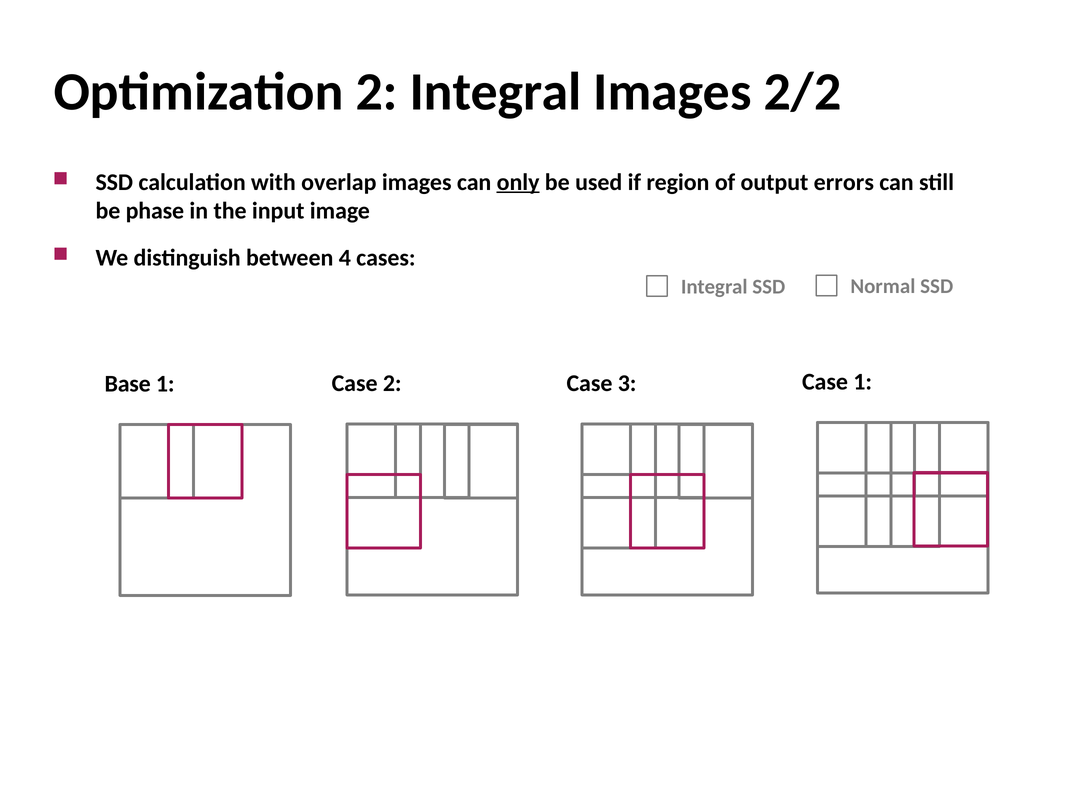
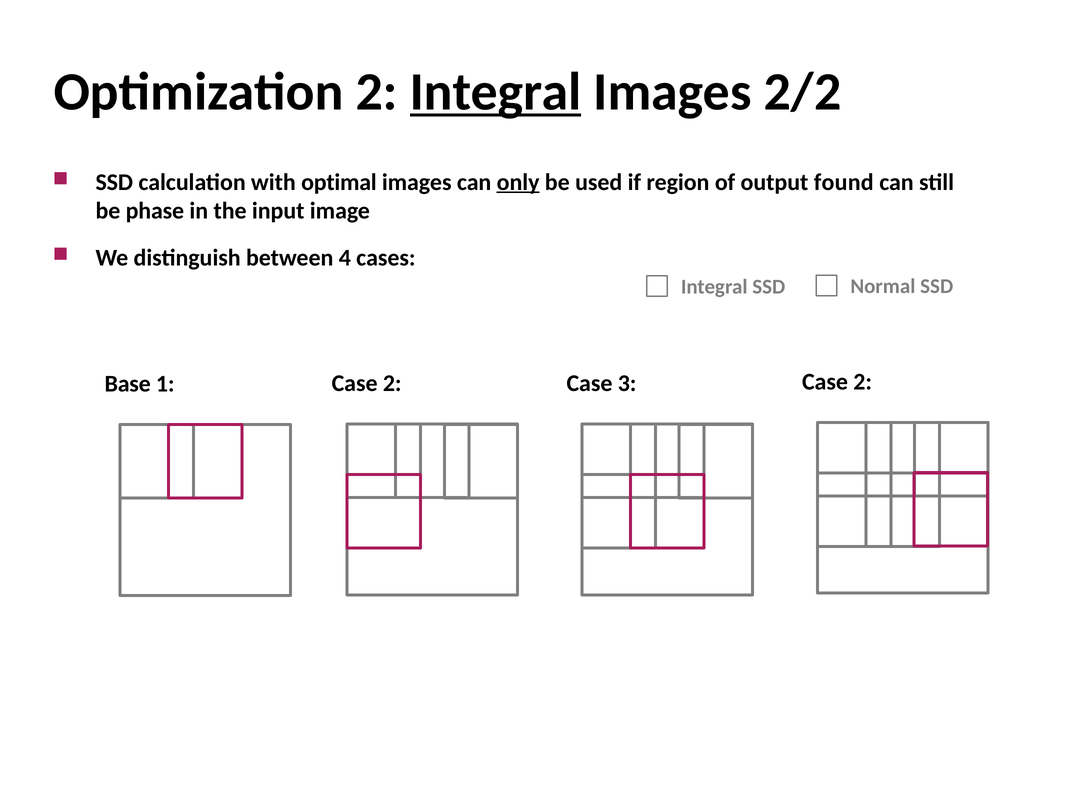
Integral at (496, 92) underline: none -> present
overlap: overlap -> optimal
errors: errors -> found
3 Case 1: 1 -> 2
